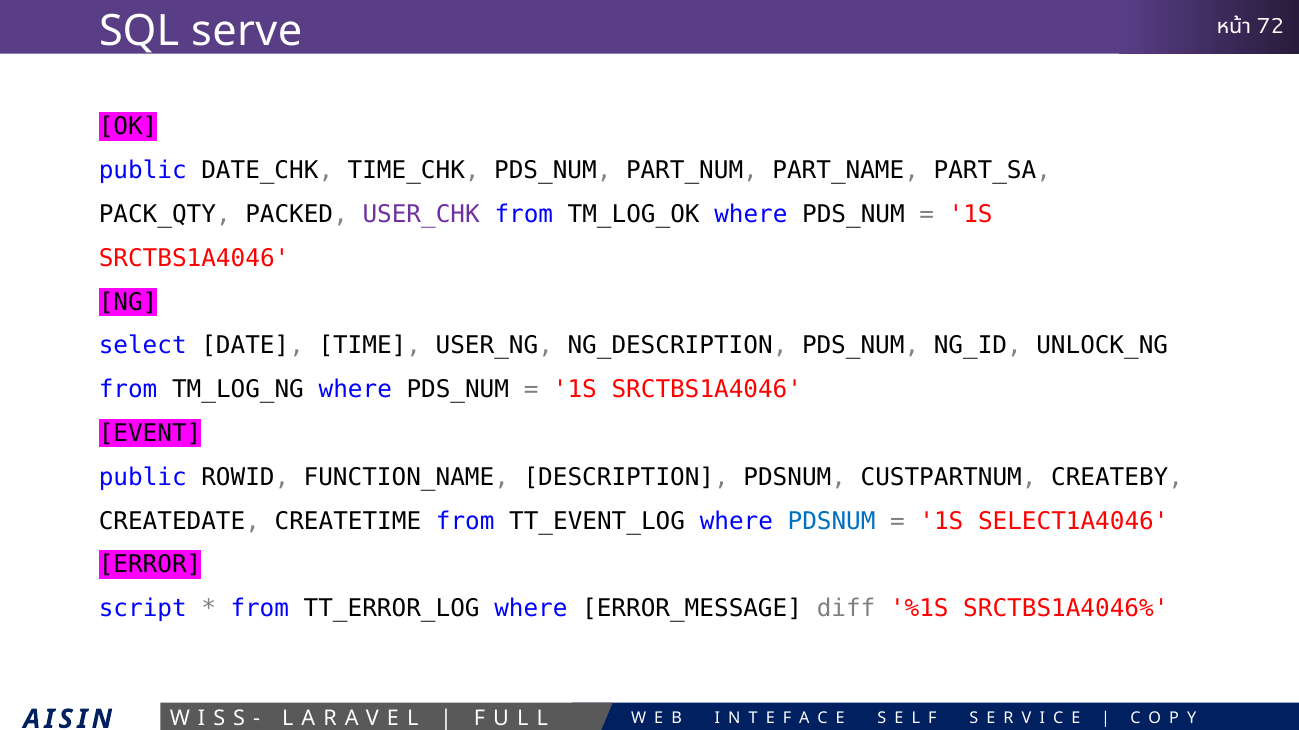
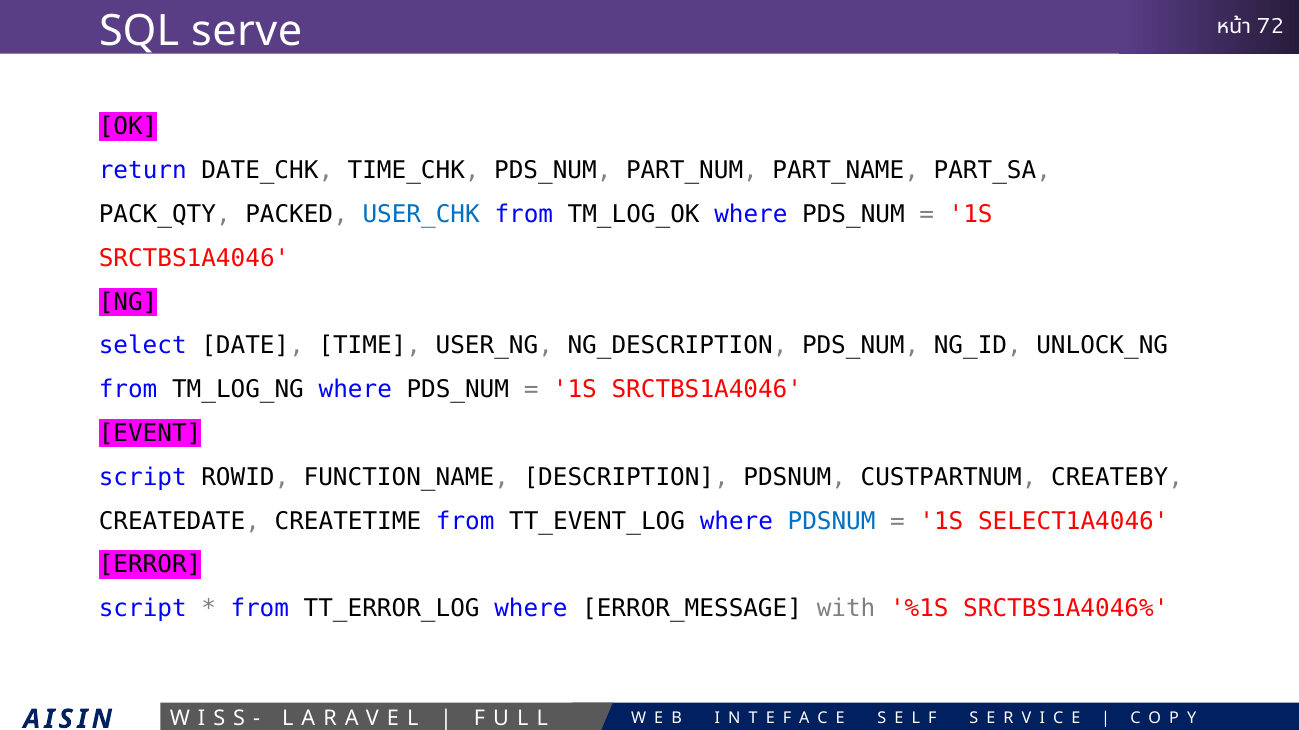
public at (143, 171): public -> return
USER_CHK colour: purple -> blue
public at (143, 478): public -> script
diff: diff -> with
